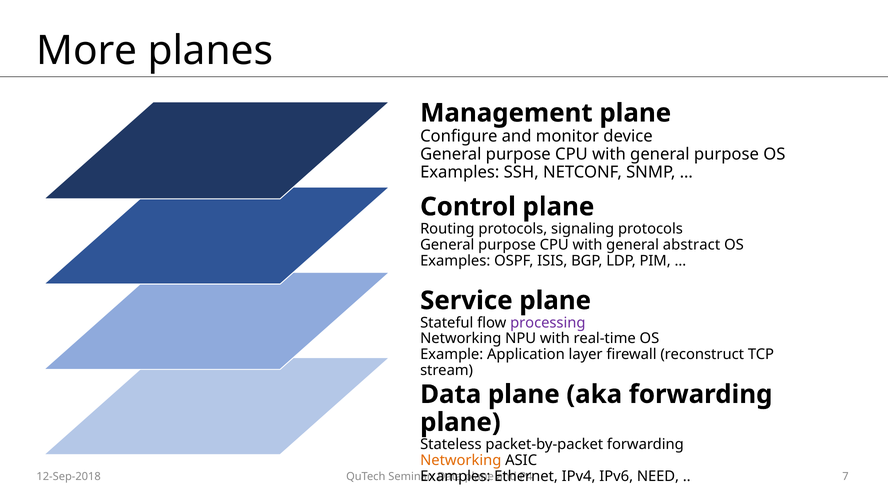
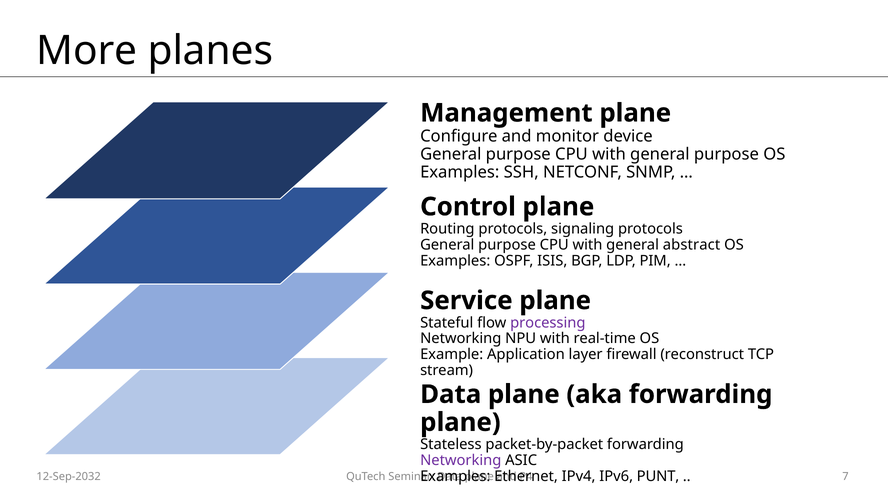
Networking at (461, 460) colour: orange -> purple
NEED: NEED -> PUNT
12-Sep-2018: 12-Sep-2018 -> 12-Sep-2032
